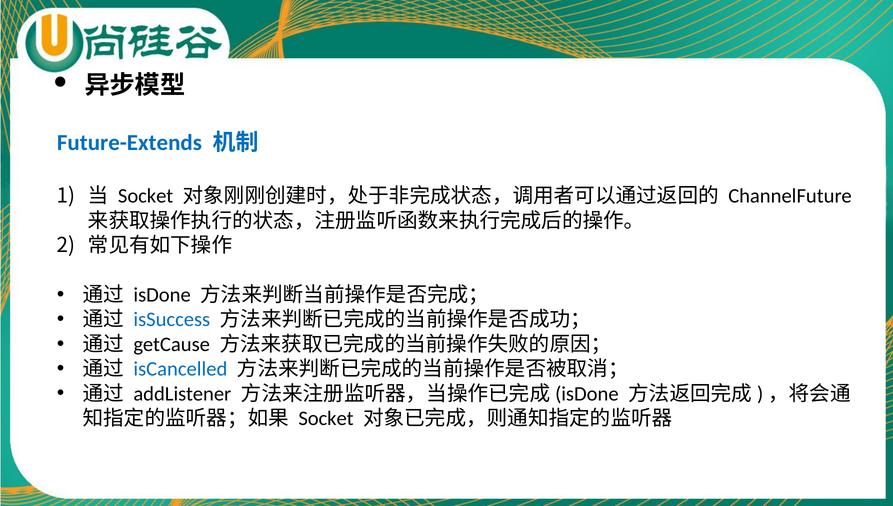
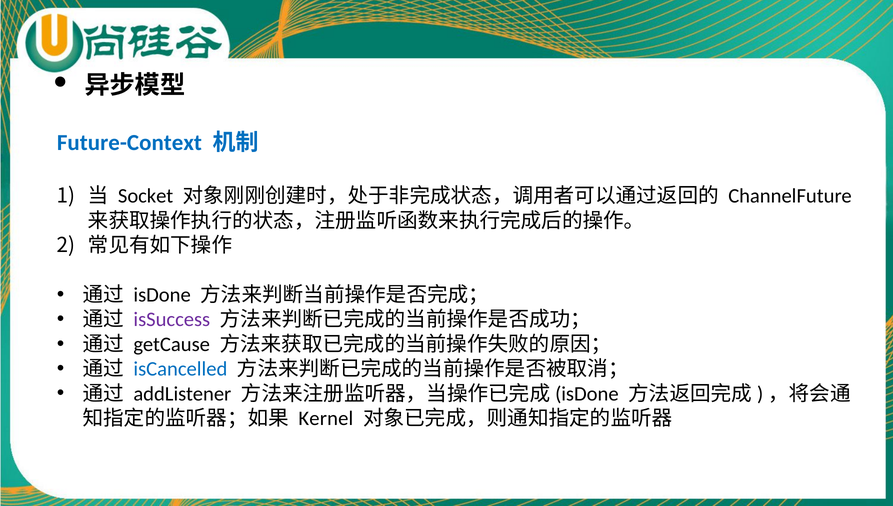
Future-Extends: Future-Extends -> Future-Context
isSuccess colour: blue -> purple
Socket at (326, 419): Socket -> Kernel
